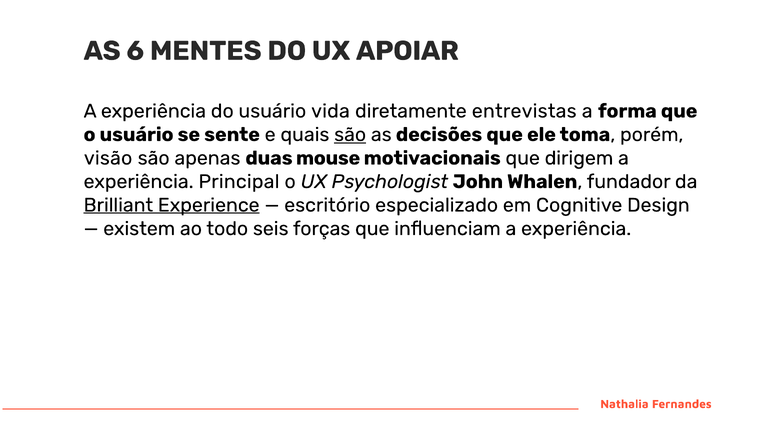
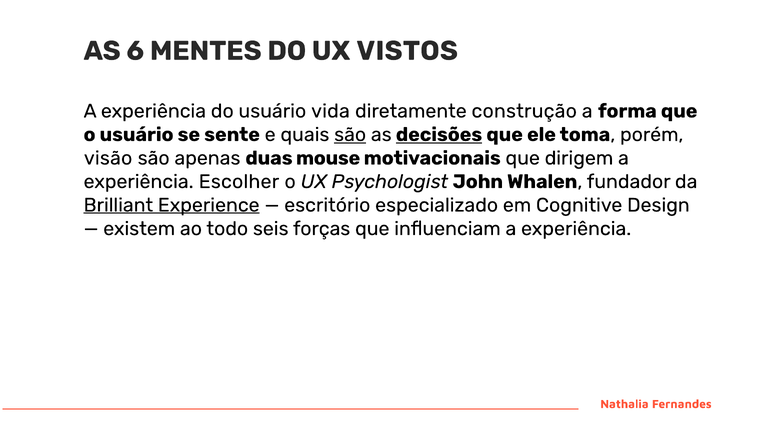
APOIAR: APOIAR -> VISTOS
entrevistas: entrevistas -> construção
decisões underline: none -> present
Principal: Principal -> Escolher
